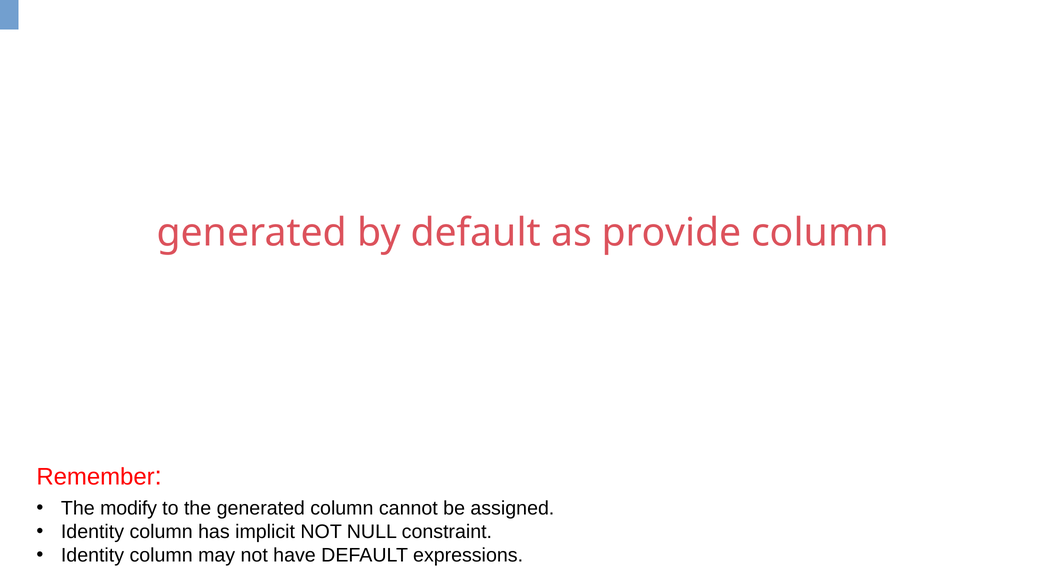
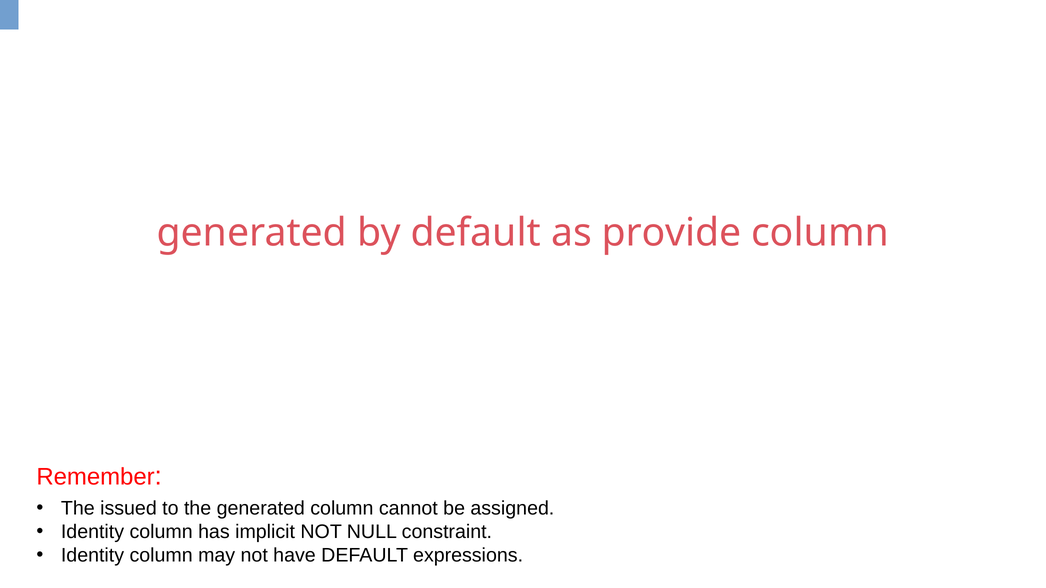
modify: modify -> issued
